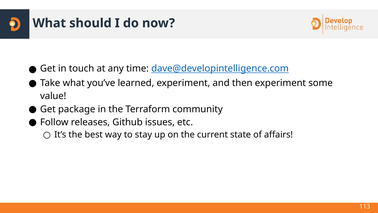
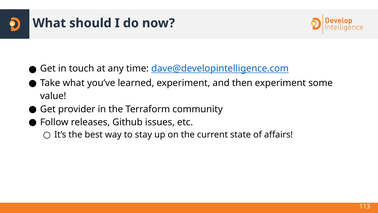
package: package -> provider
